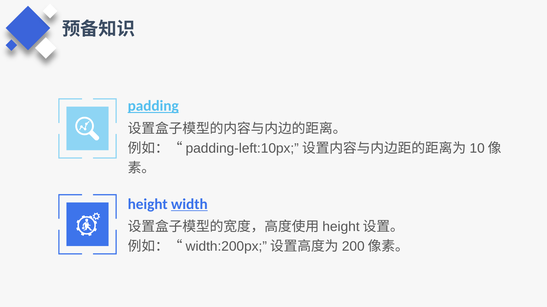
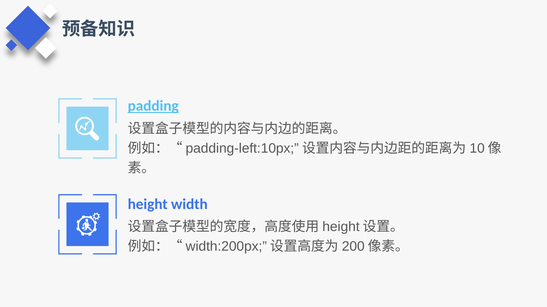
width underline: present -> none
